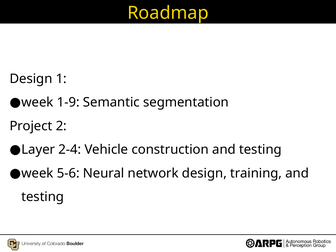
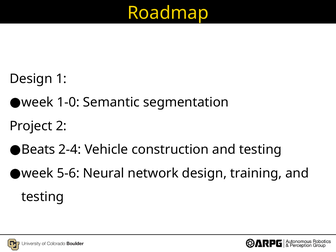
1-9: 1-9 -> 1-0
Layer: Layer -> Beats
